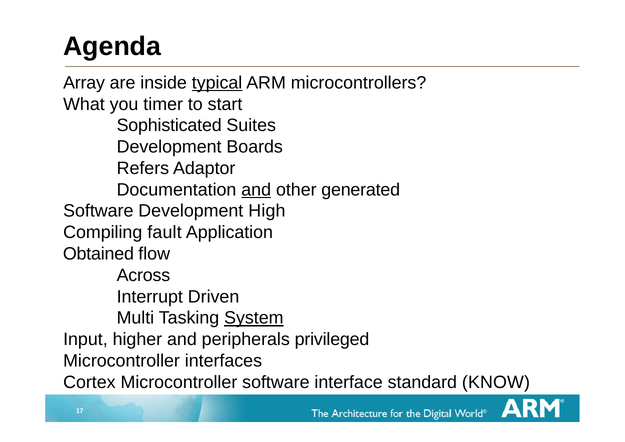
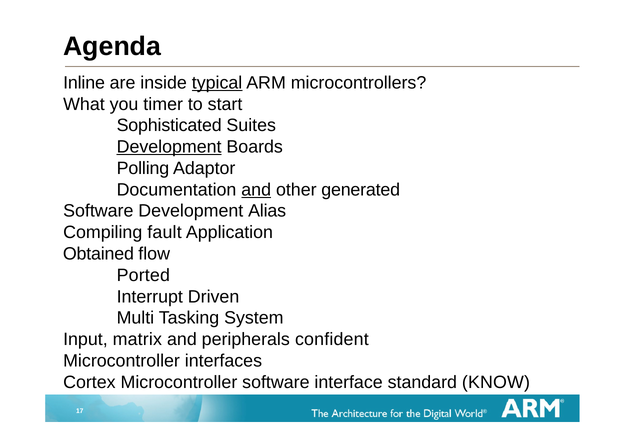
Array: Array -> Inline
Development at (169, 147) underline: none -> present
Refers: Refers -> Polling
High: High -> Alias
Across: Across -> Ported
System underline: present -> none
higher: higher -> matrix
privileged: privileged -> confident
